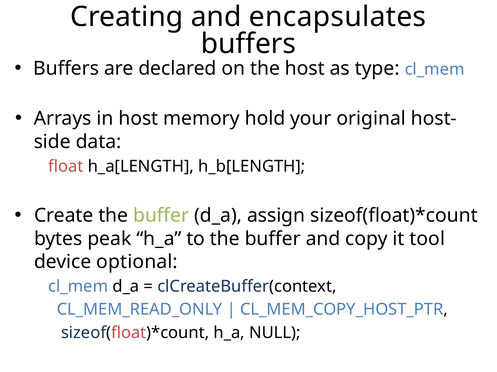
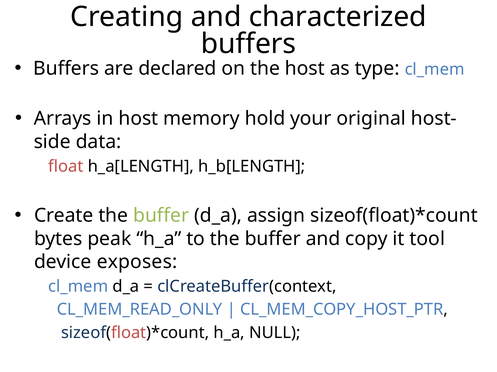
encapsulates: encapsulates -> characterized
optional: optional -> exposes
